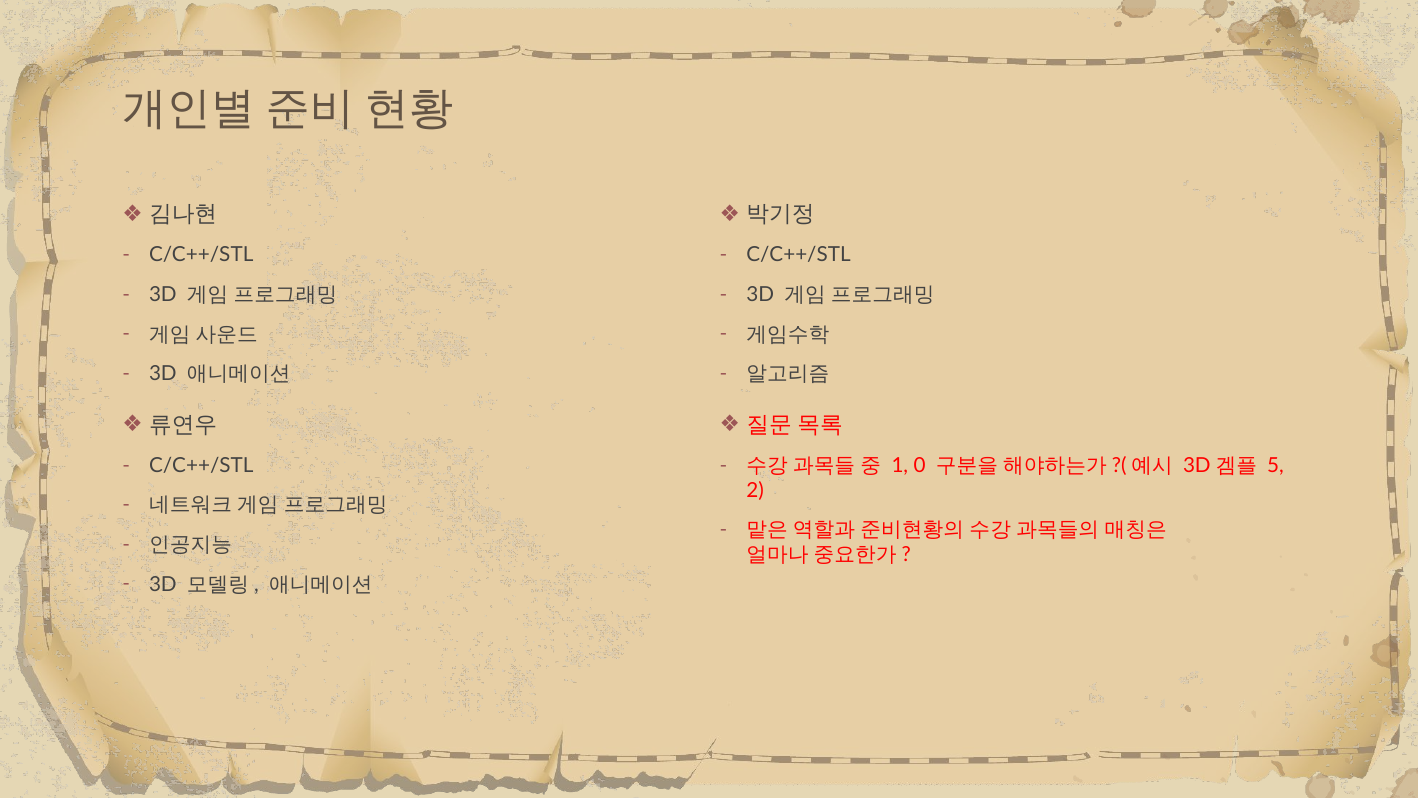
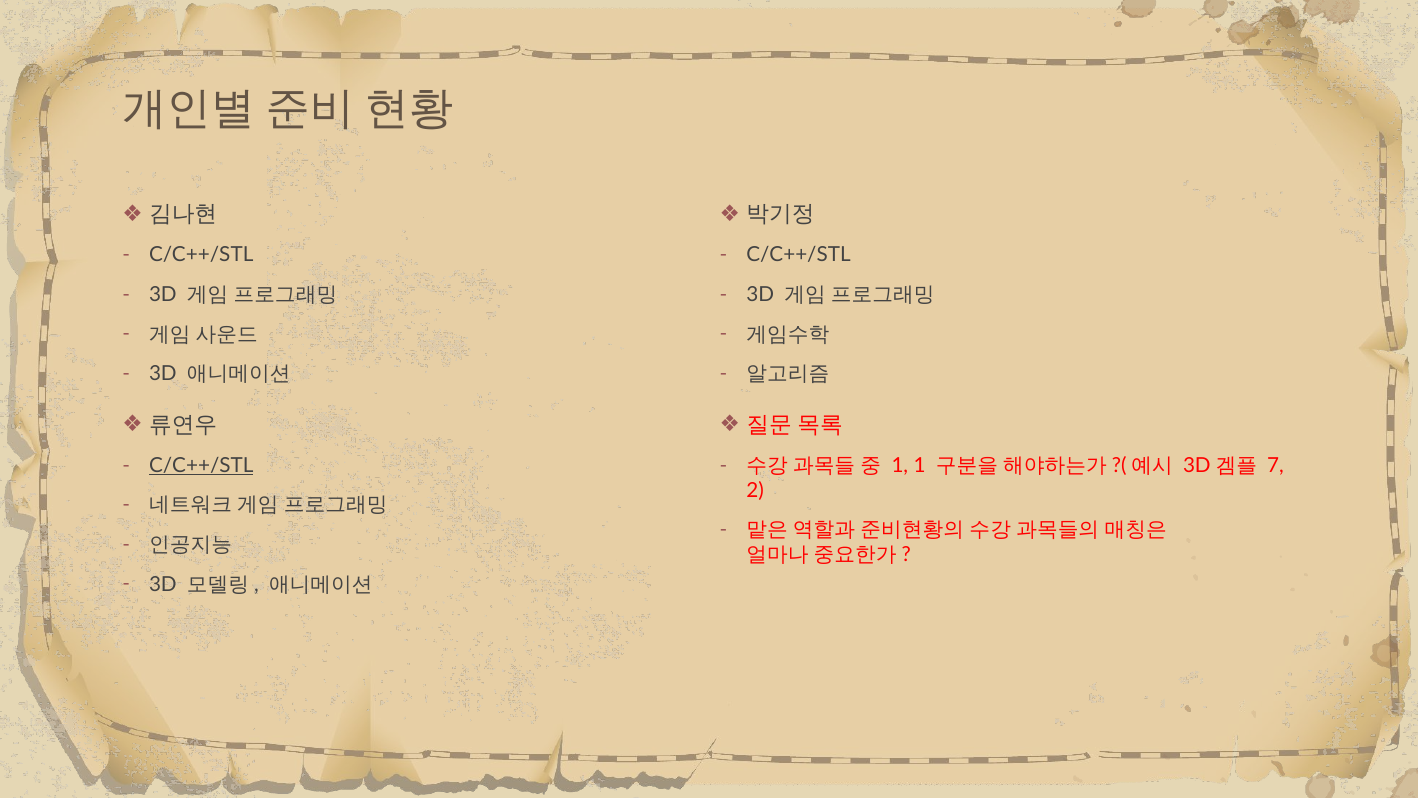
C/C++/STL at (201, 465) underline: none -> present
1 0: 0 -> 1
5: 5 -> 7
